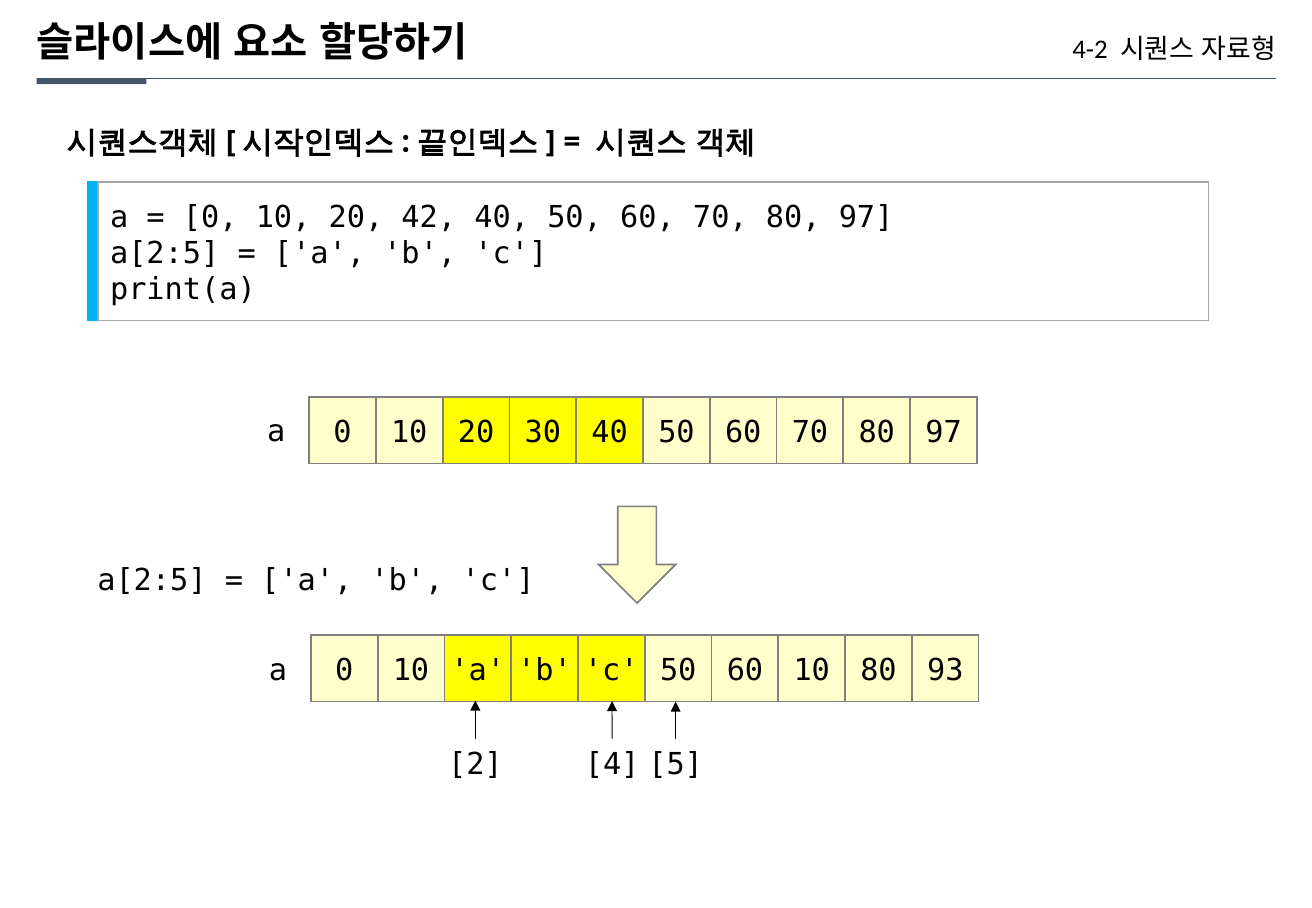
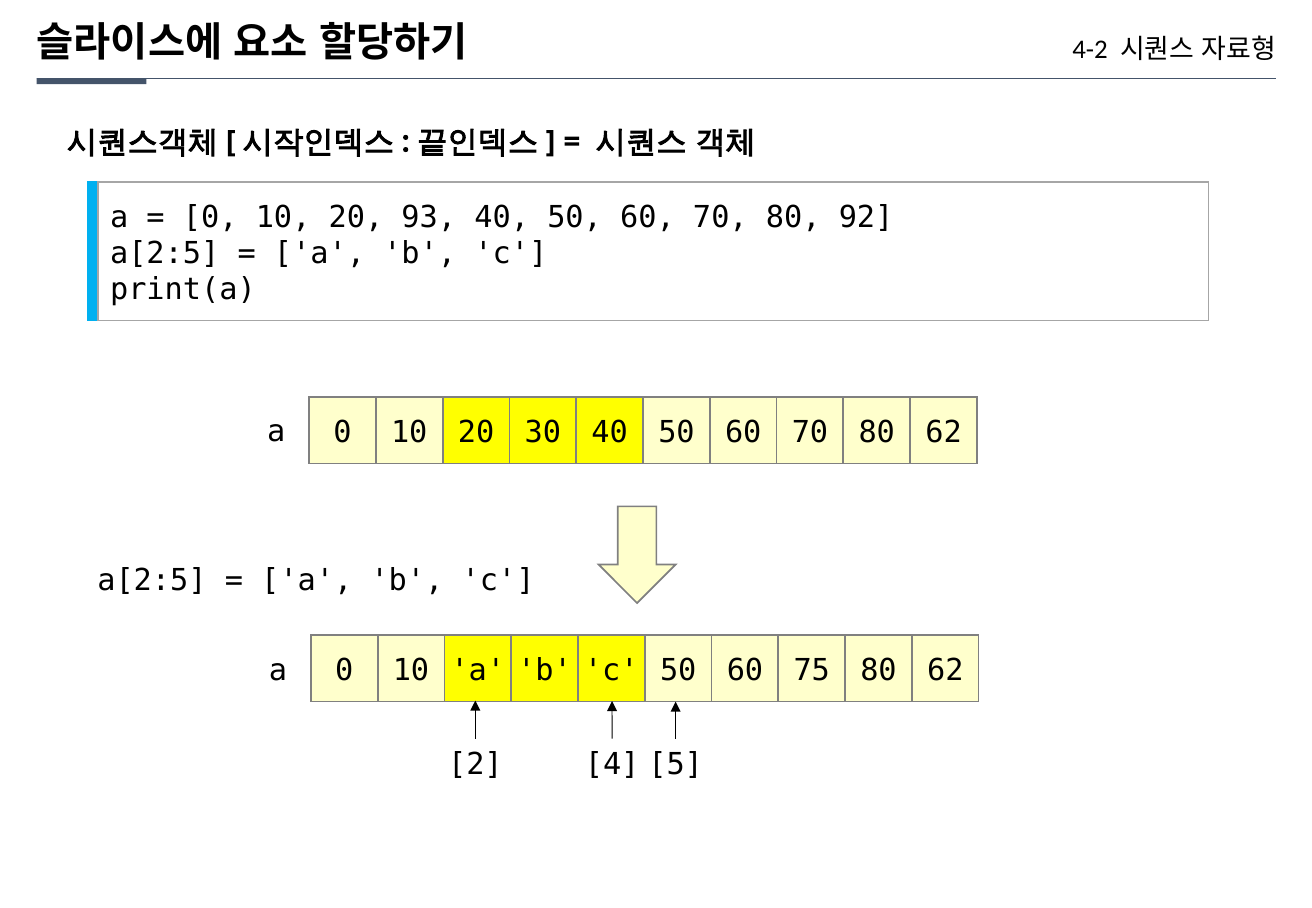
42: 42 -> 93
97 at (866, 217): 97 -> 92
97 at (944, 432): 97 -> 62
60 10: 10 -> 75
93 at (945, 671): 93 -> 62
